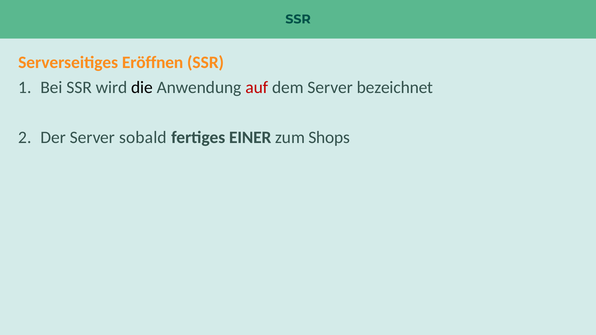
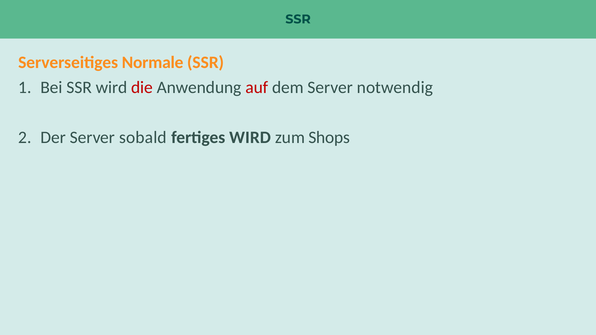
Eröffnen: Eröffnen -> Normale
die colour: black -> red
bezeichnet: bezeichnet -> notwendig
fertiges EINER: EINER -> WIRD
